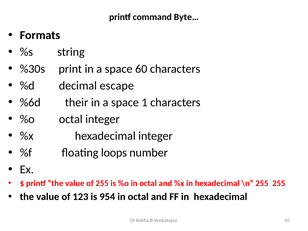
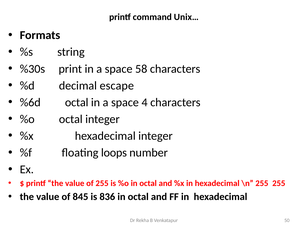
Byte…: Byte… -> Unix…
60: 60 -> 58
%6d their: their -> octal
1: 1 -> 4
123: 123 -> 845
954: 954 -> 836
